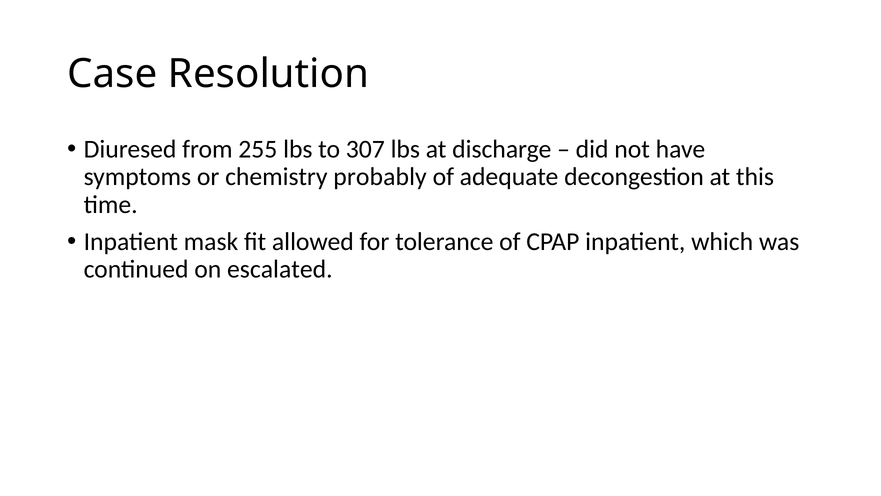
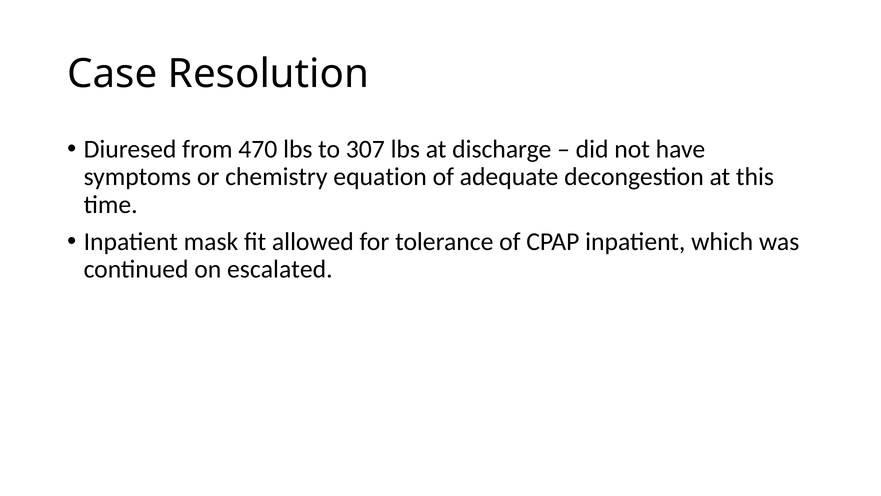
255: 255 -> 470
probably: probably -> equation
